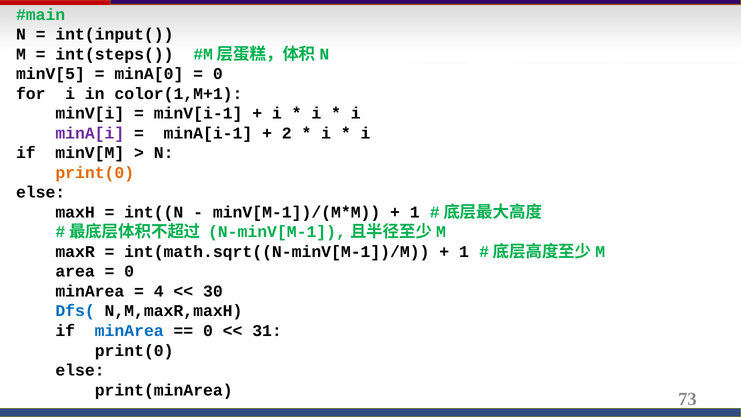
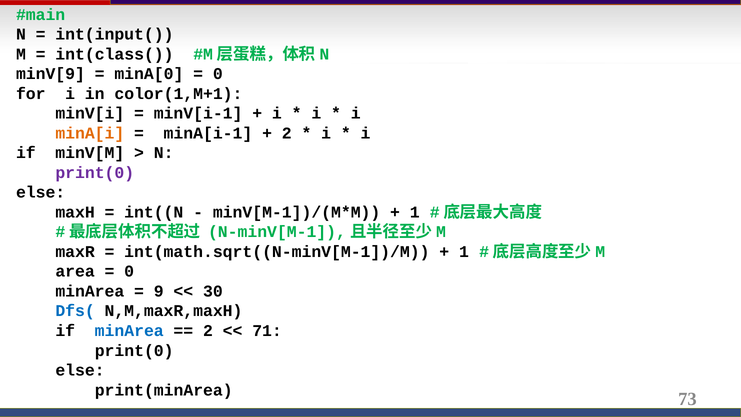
int(steps(: int(steps( -> int(class(
minV[5: minV[5 -> minV[9
minA[i colour: purple -> orange
print(0 at (95, 173) colour: orange -> purple
4: 4 -> 9
0 at (208, 331): 0 -> 2
31: 31 -> 71
